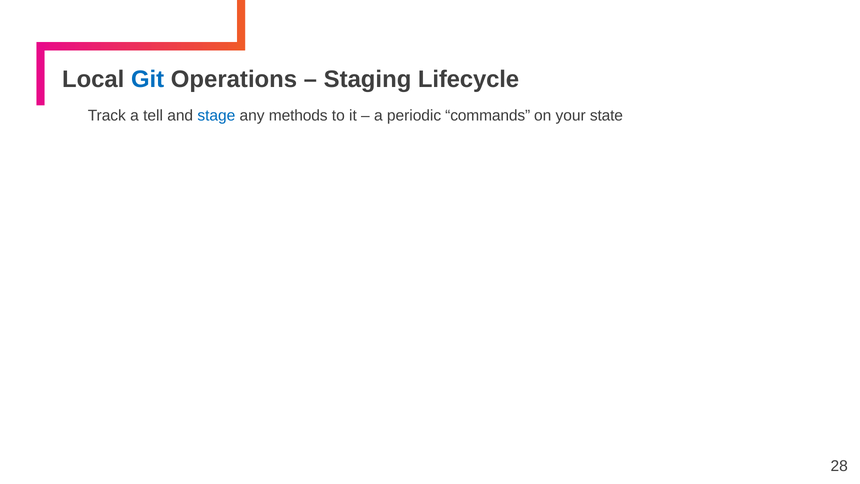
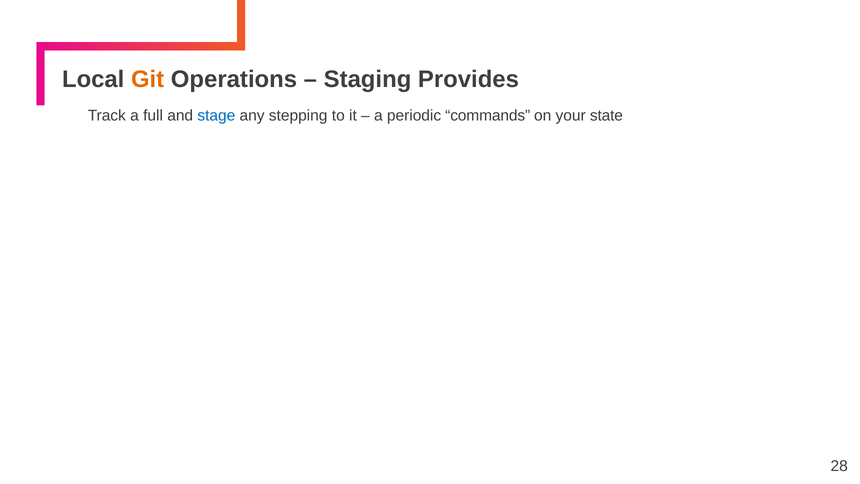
Git colour: blue -> orange
Lifecycle: Lifecycle -> Provides
tell: tell -> full
methods: methods -> stepping
